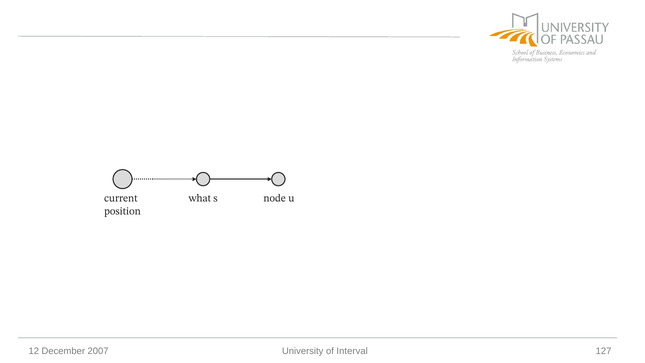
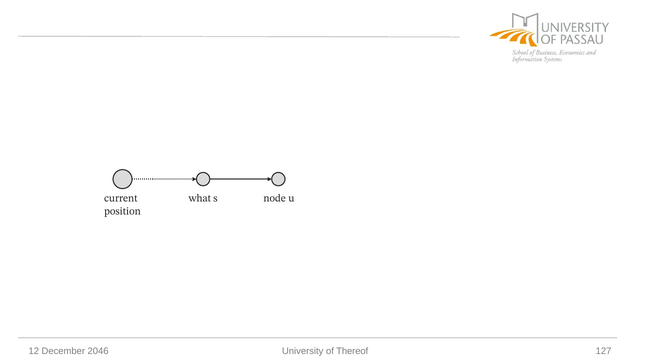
2007: 2007 -> 2046
Interval: Interval -> Thereof
